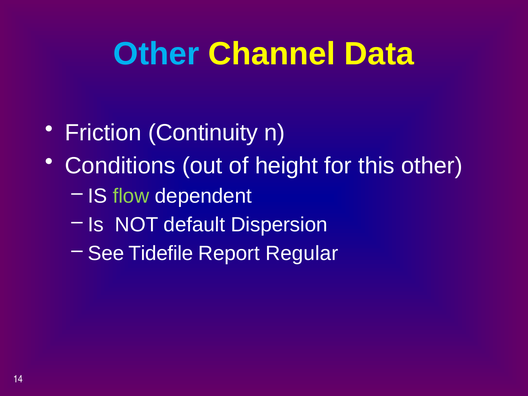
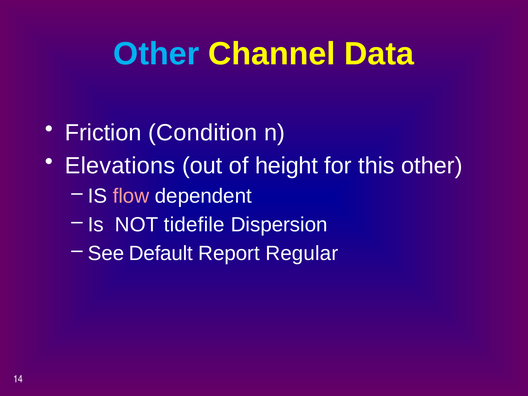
Continuity: Continuity -> Condition
Conditions: Conditions -> Elevations
flow colour: light green -> pink
default: default -> tidefile
Tidefile: Tidefile -> Default
